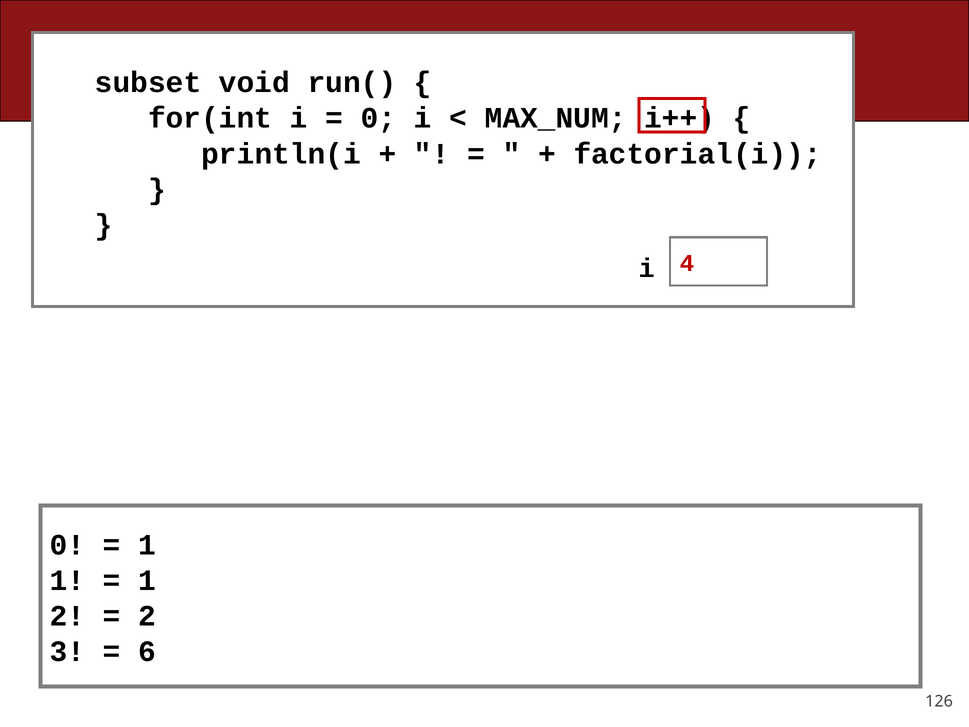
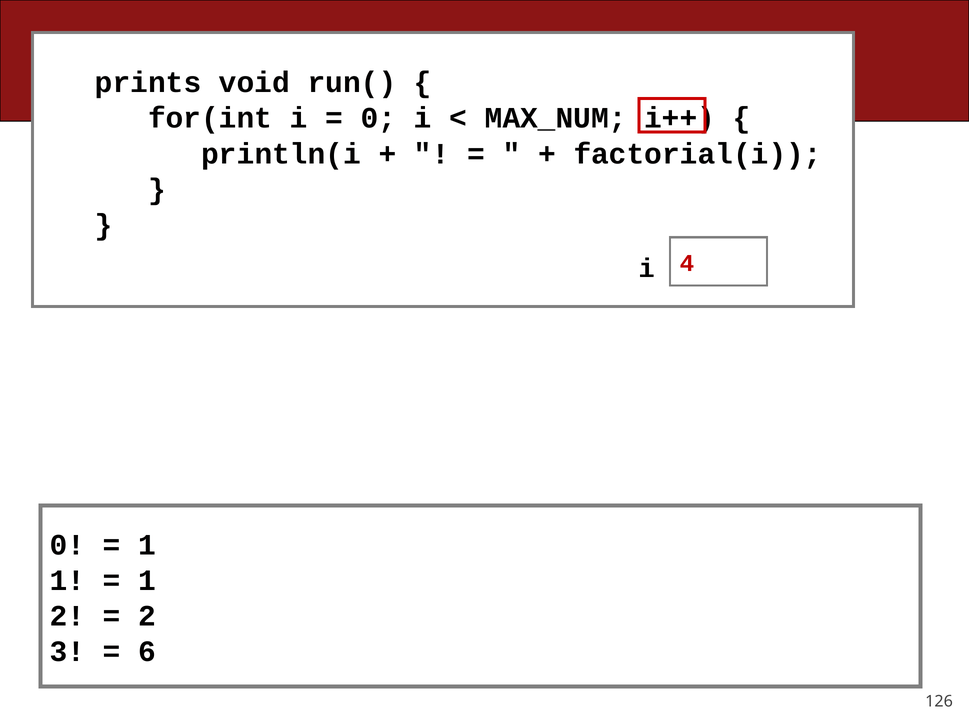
subset: subset -> prints
